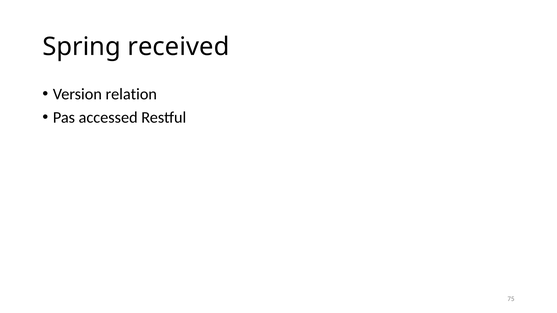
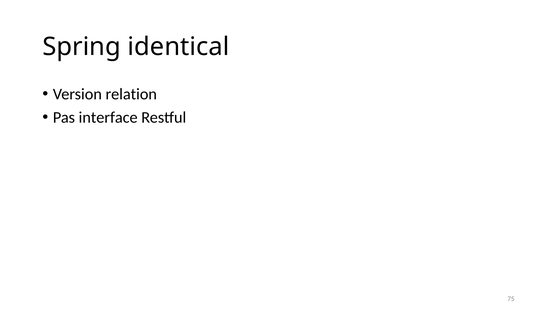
received: received -> identical
accessed: accessed -> interface
